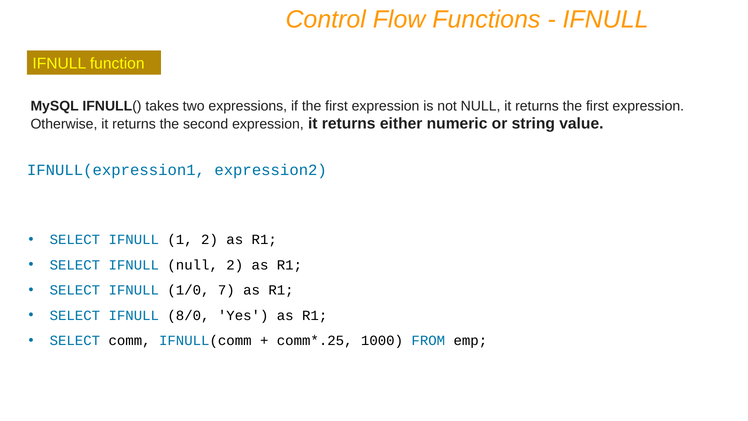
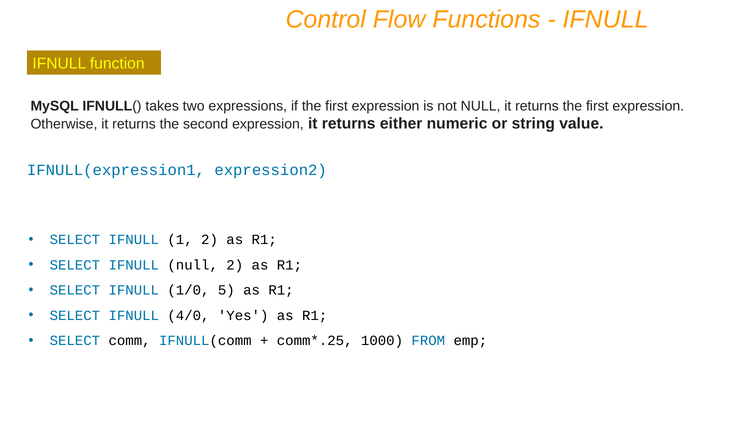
7: 7 -> 5
8/0: 8/0 -> 4/0
